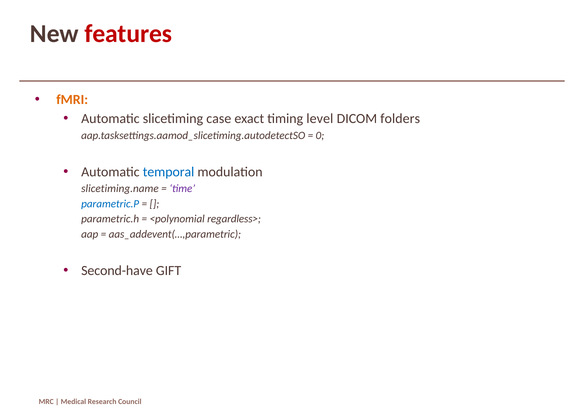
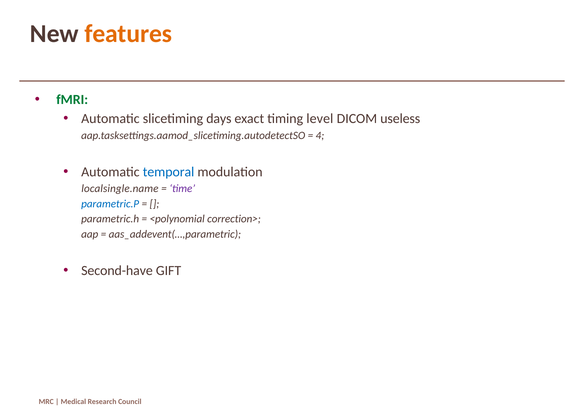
features colour: red -> orange
fMRI colour: orange -> green
case: case -> days
folders: folders -> useless
0: 0 -> 4
slicetiming.name: slicetiming.name -> localsingle.name
regardless>: regardless> -> correction>
